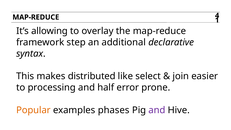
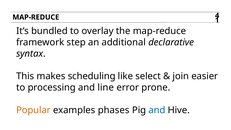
allowing: allowing -> bundled
distributed: distributed -> scheduling
half: half -> line
and at (157, 110) colour: purple -> blue
